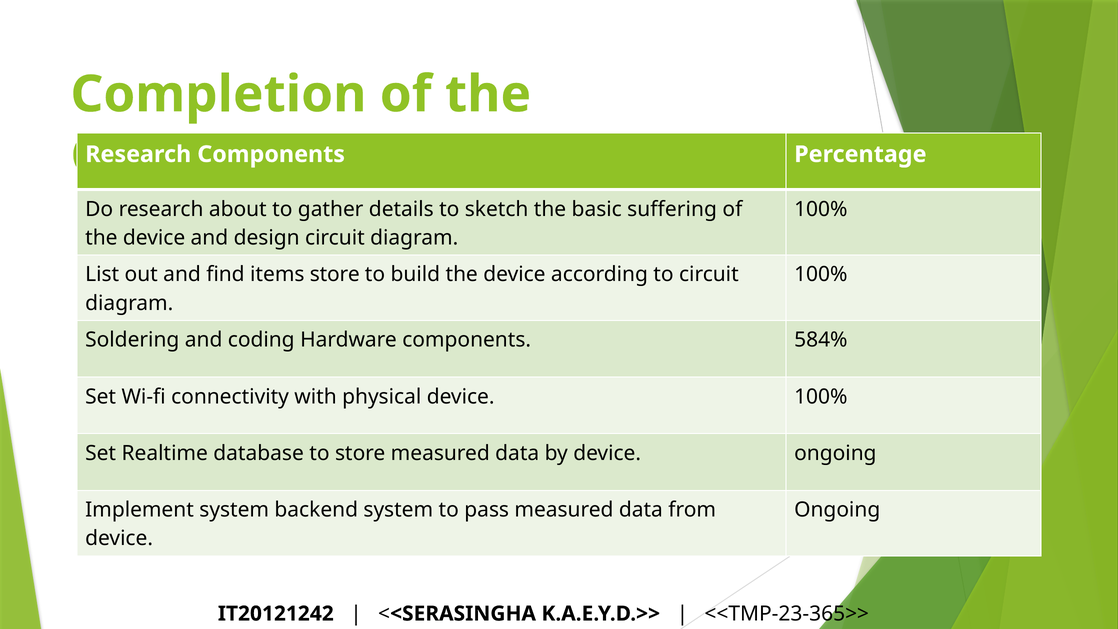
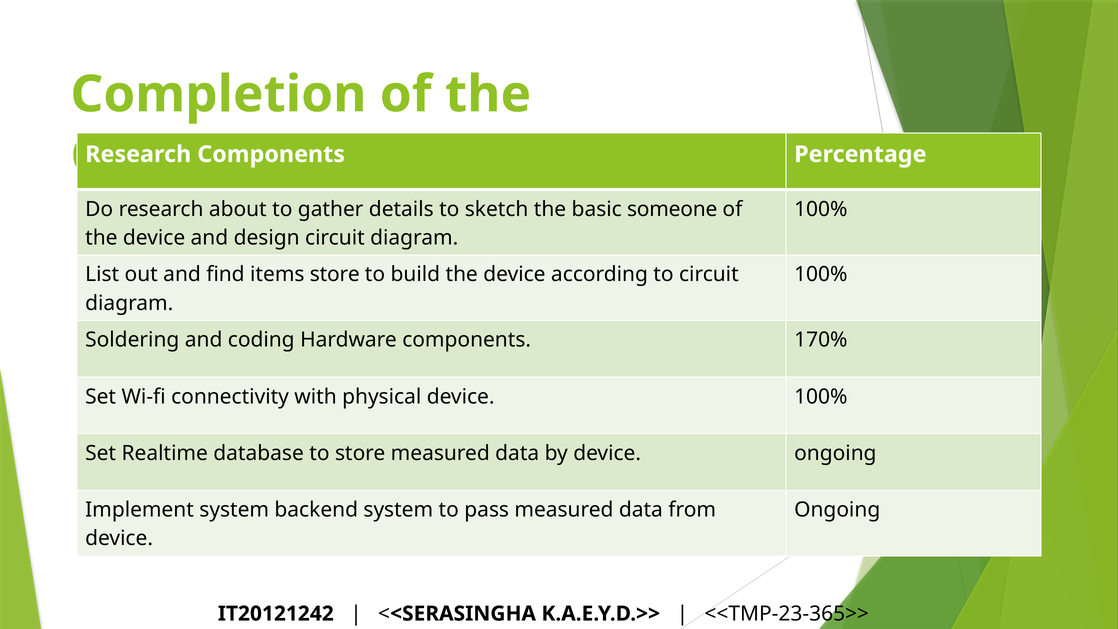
suffering: suffering -> someone
584%: 584% -> 170%
